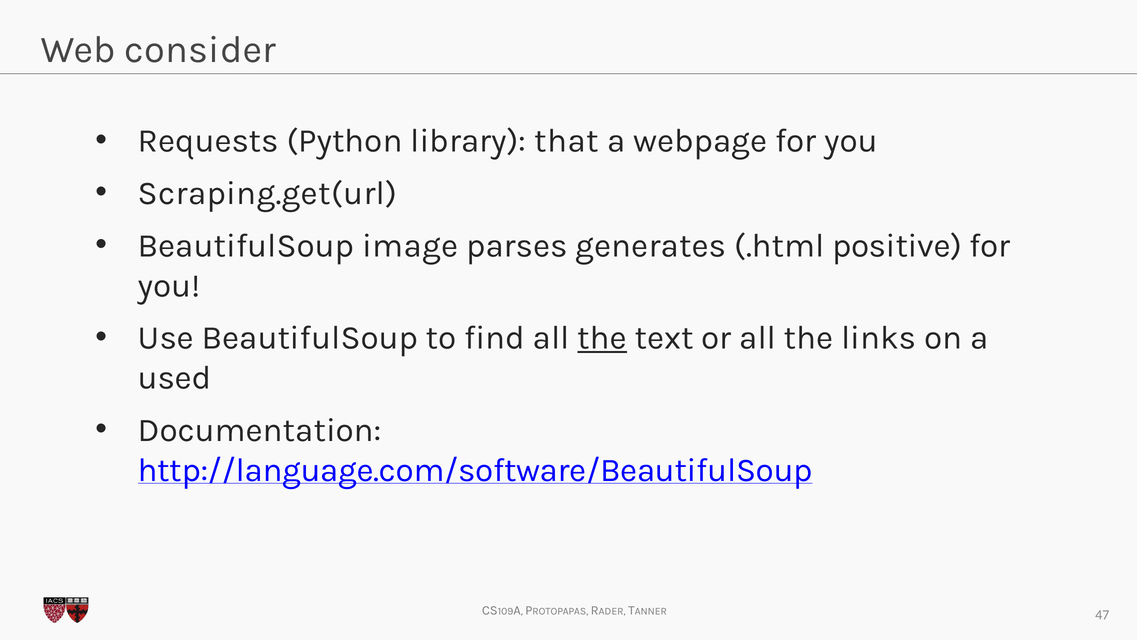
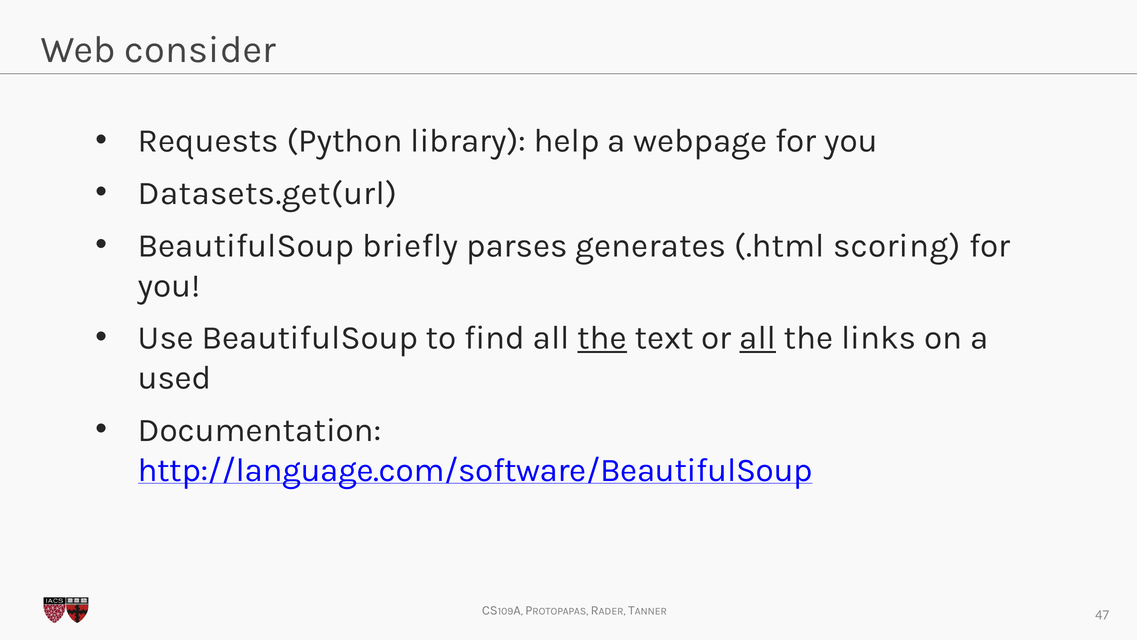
that: that -> help
Scraping.get(url: Scraping.get(url -> Datasets.get(url
image: image -> briefly
positive: positive -> scoring
all at (758, 338) underline: none -> present
